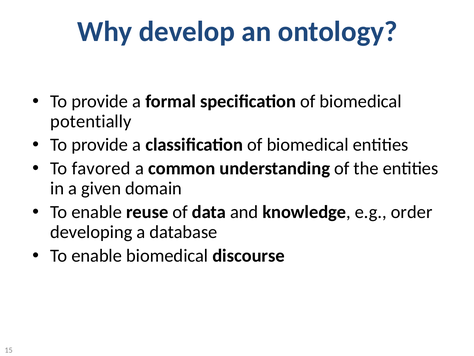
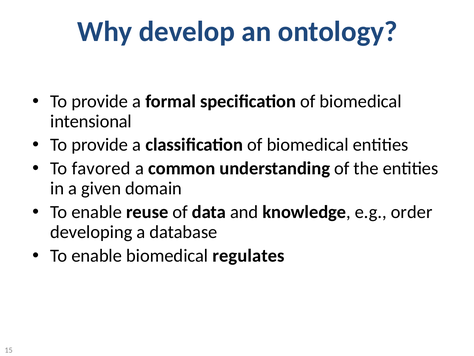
potentially: potentially -> intensional
discourse: discourse -> regulates
